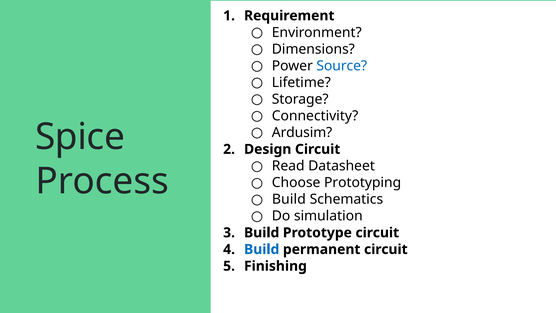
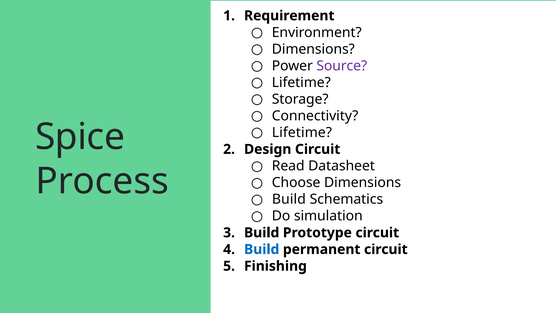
Source colour: blue -> purple
Ardusim at (302, 132): Ardusim -> Lifetime
Choose Prototyping: Prototyping -> Dimensions
